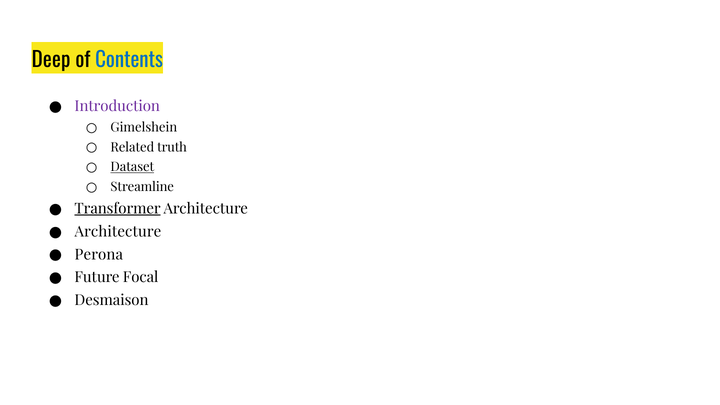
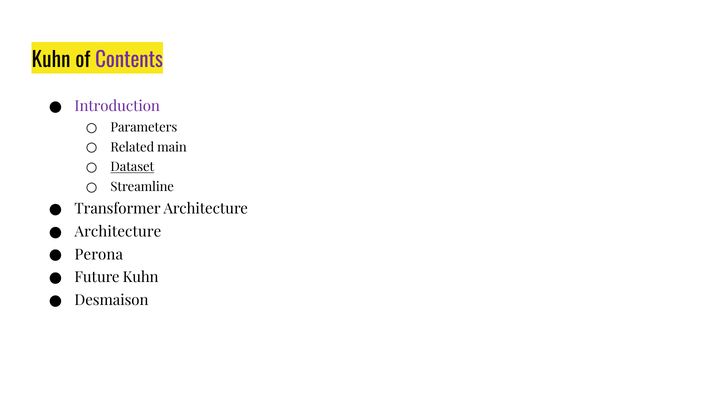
Deep at (51, 60): Deep -> Kuhn
Contents colour: blue -> purple
Gimelshein: Gimelshein -> Parameters
truth: truth -> main
Transformer underline: present -> none
Future Focal: Focal -> Kuhn
